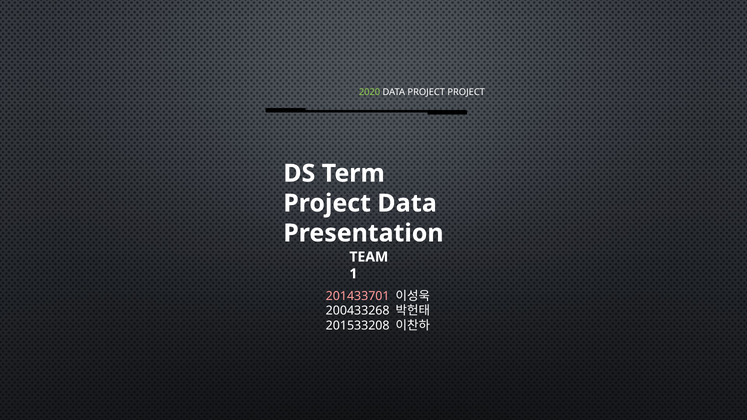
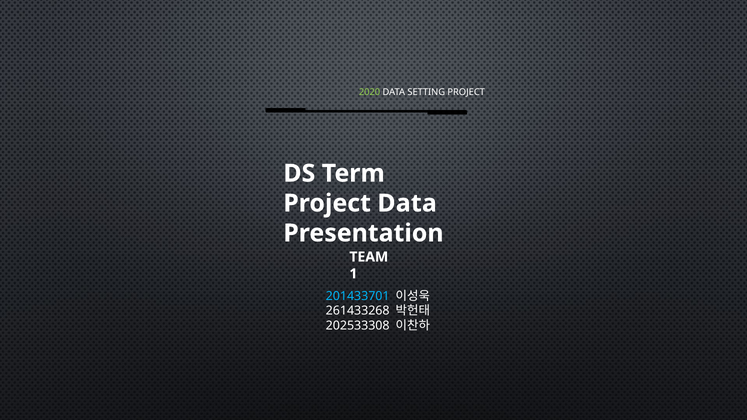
DATA PROJECT: PROJECT -> SETTING
201433701 colour: pink -> light blue
200433268: 200433268 -> 261433268
201533208: 201533208 -> 202533308
